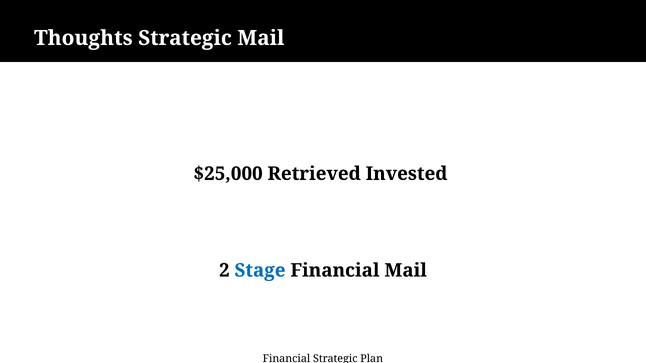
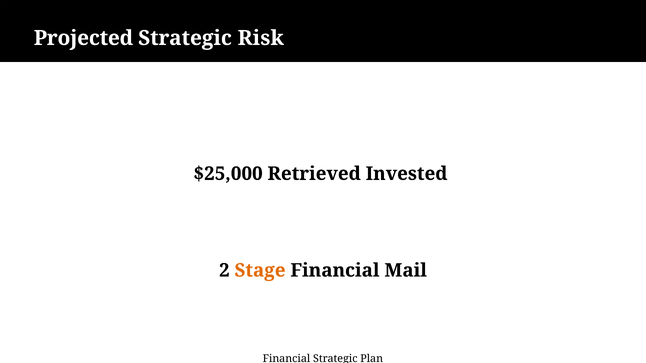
Thoughts: Thoughts -> Projected
Strategic Mail: Mail -> Risk
Stage colour: blue -> orange
